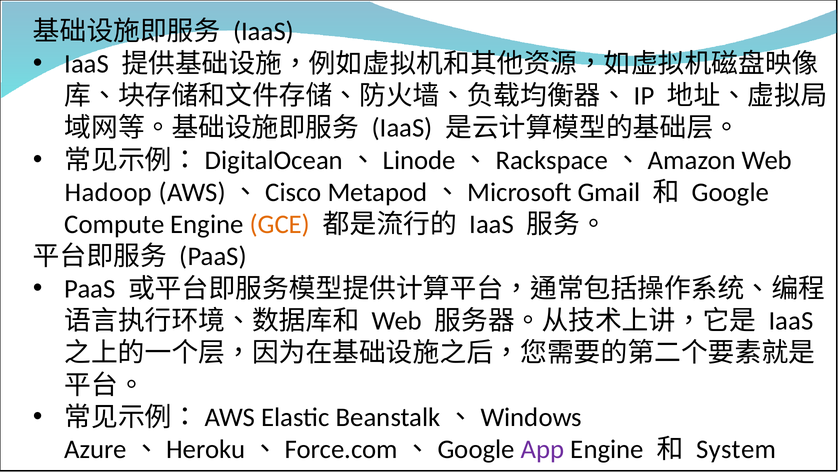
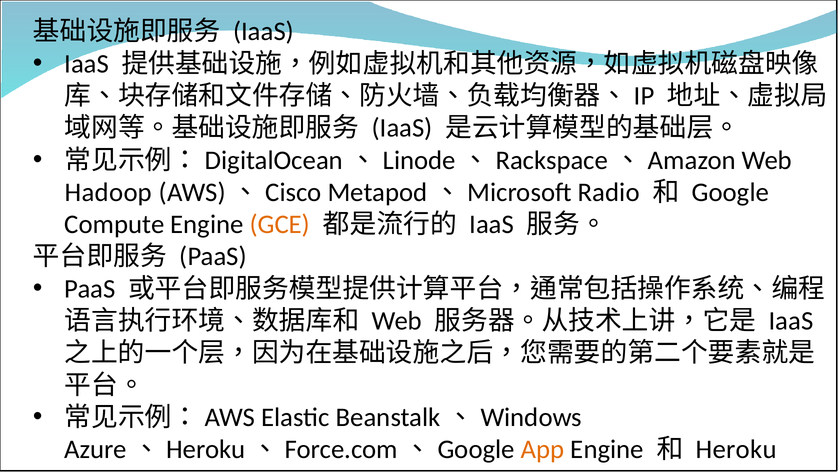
Gmail: Gmail -> Radio
App colour: purple -> orange
System: System -> Heroku
